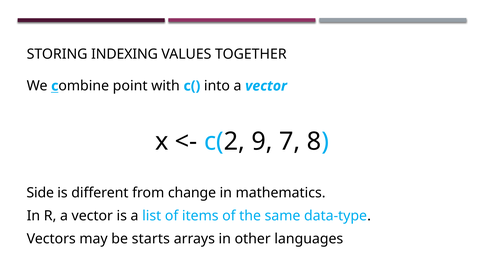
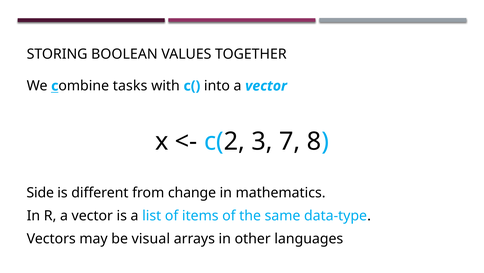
INDEXING: INDEXING -> BOOLEAN
point: point -> tasks
9: 9 -> 3
starts: starts -> visual
